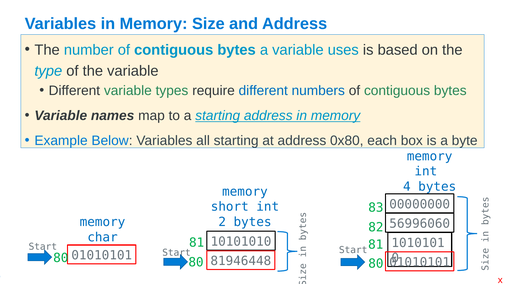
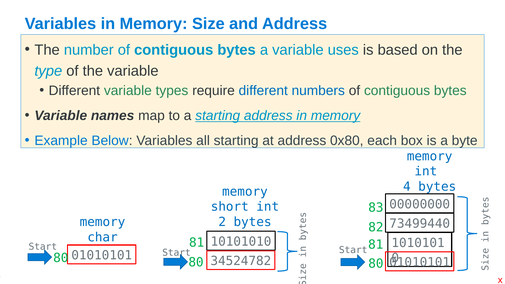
56996060: 56996060 -> 73499440
81946448: 81946448 -> 34524782
